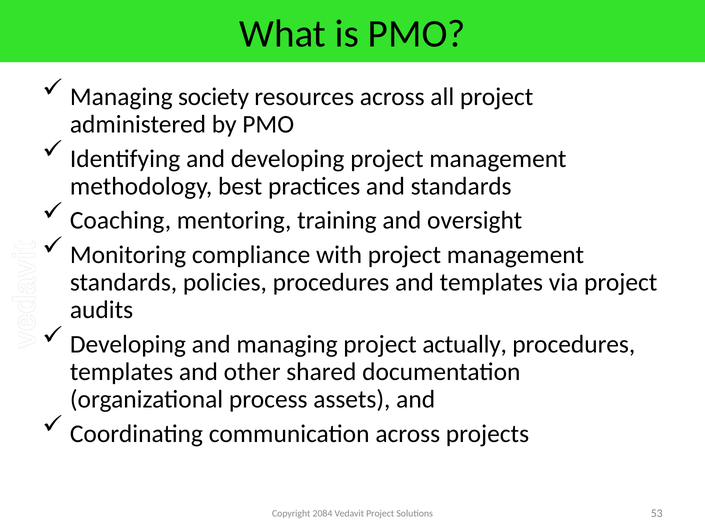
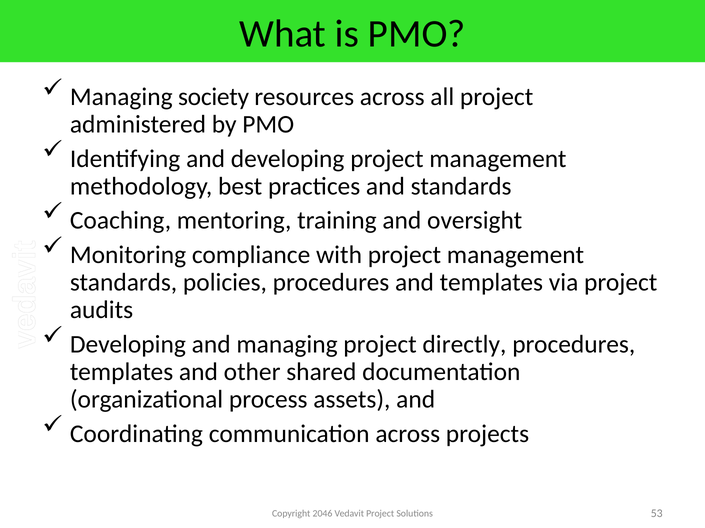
actually: actually -> directly
2084: 2084 -> 2046
